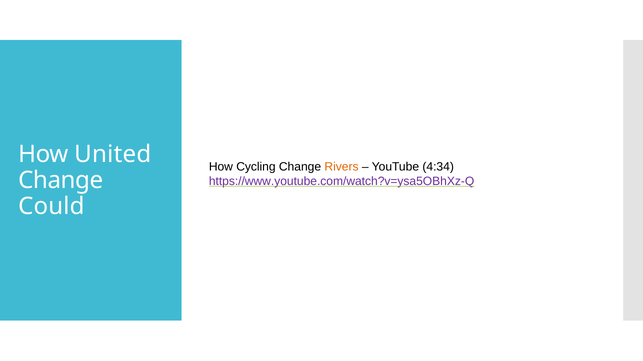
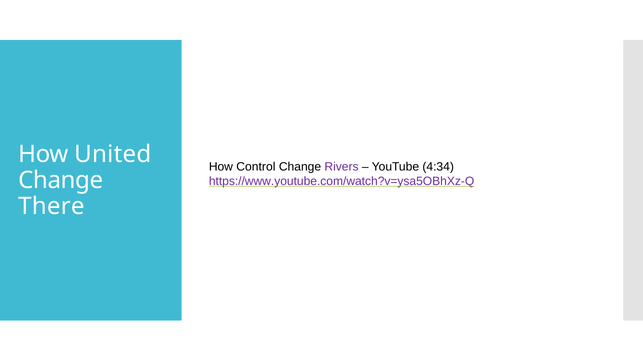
Cycling: Cycling -> Control
Rivers colour: orange -> purple
Could: Could -> There
